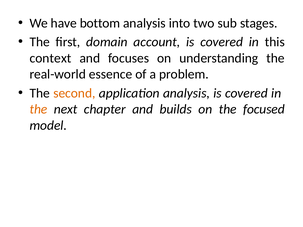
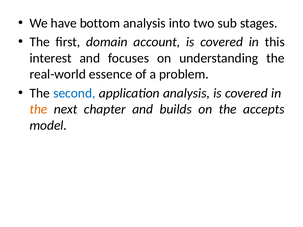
context: context -> interest
second colour: orange -> blue
focused: focused -> accepts
